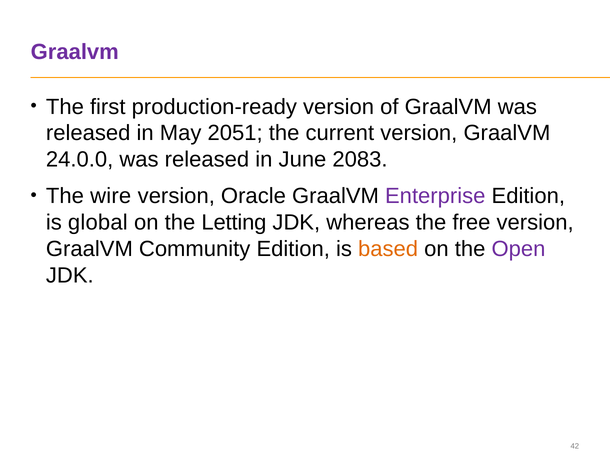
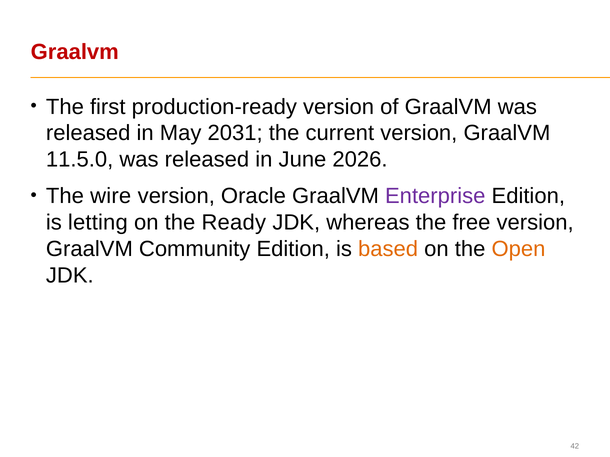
Graalvm at (75, 52) colour: purple -> red
2051: 2051 -> 2031
24.0.0: 24.0.0 -> 11.5.0
2083: 2083 -> 2026
global: global -> letting
Letting: Letting -> Ready
Open colour: purple -> orange
